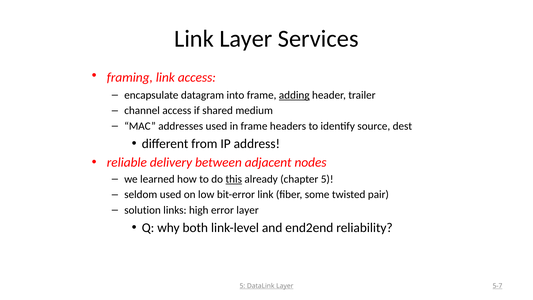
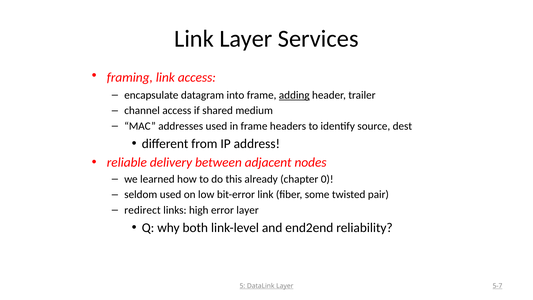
this underline: present -> none
chapter 5: 5 -> 0
solution: solution -> redirect
